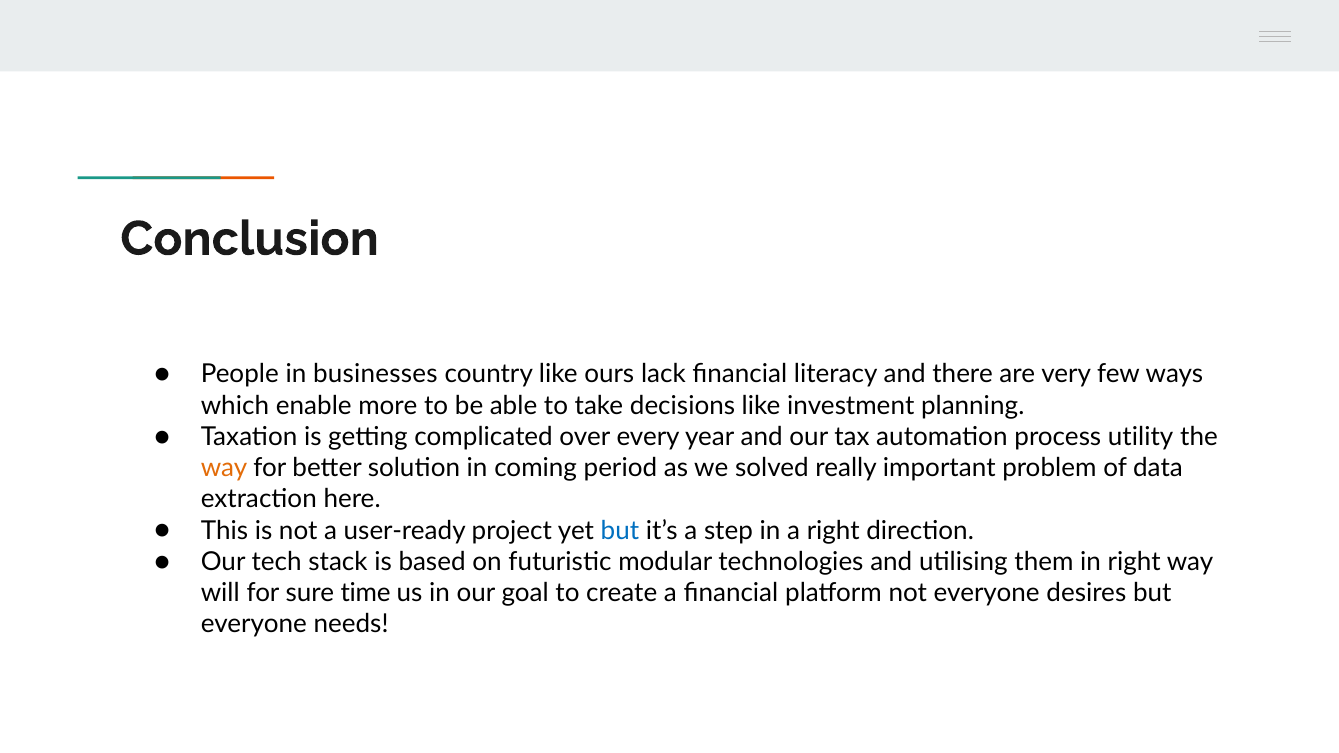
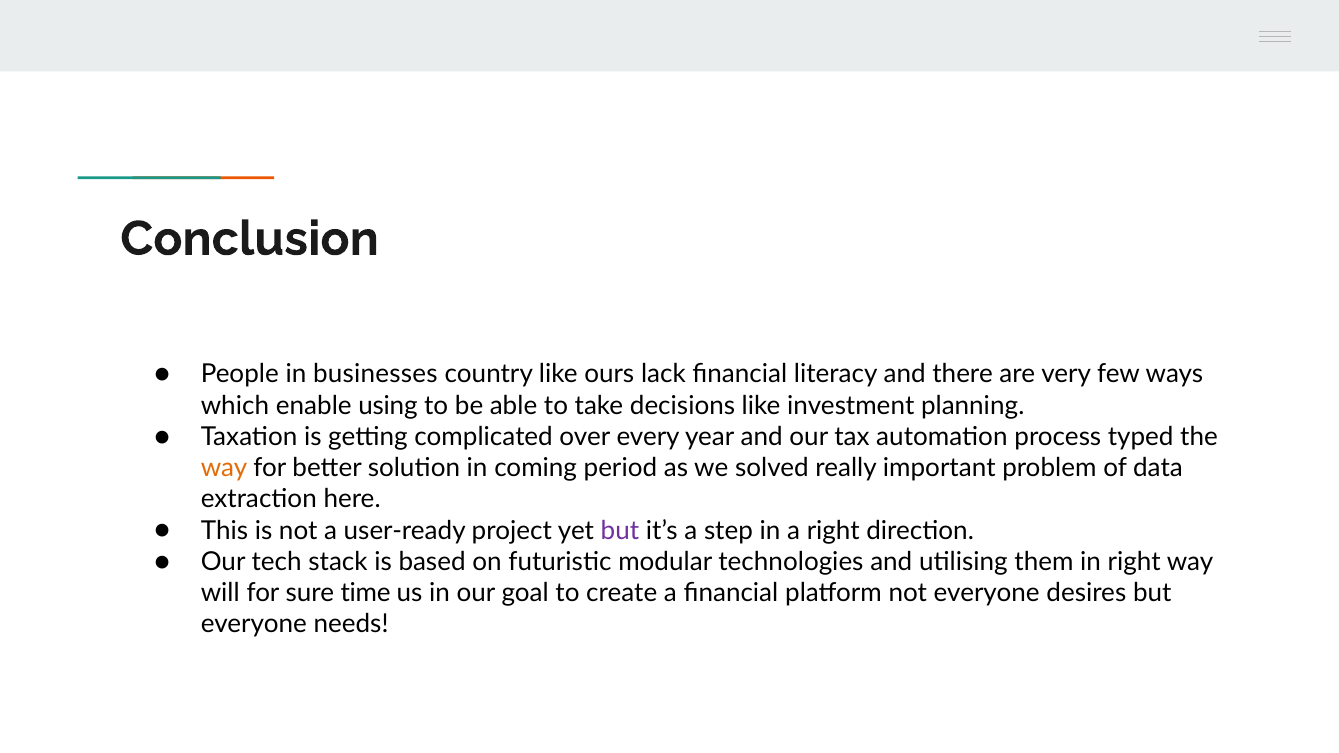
more: more -> using
utility: utility -> typed
but at (620, 531) colour: blue -> purple
